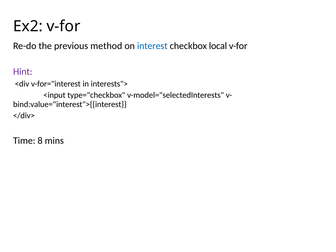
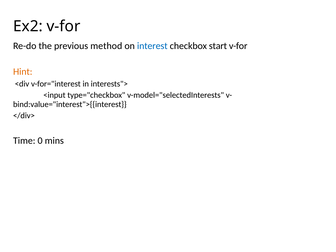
local: local -> start
Hint colour: purple -> orange
8: 8 -> 0
